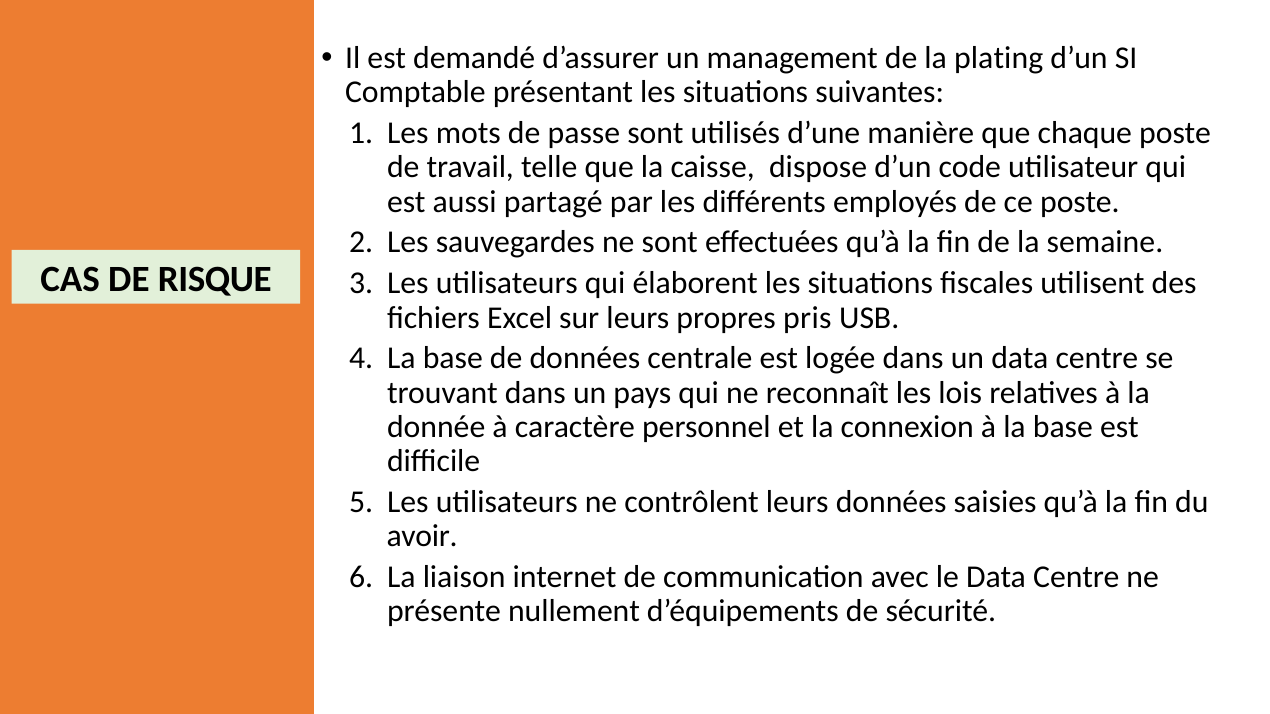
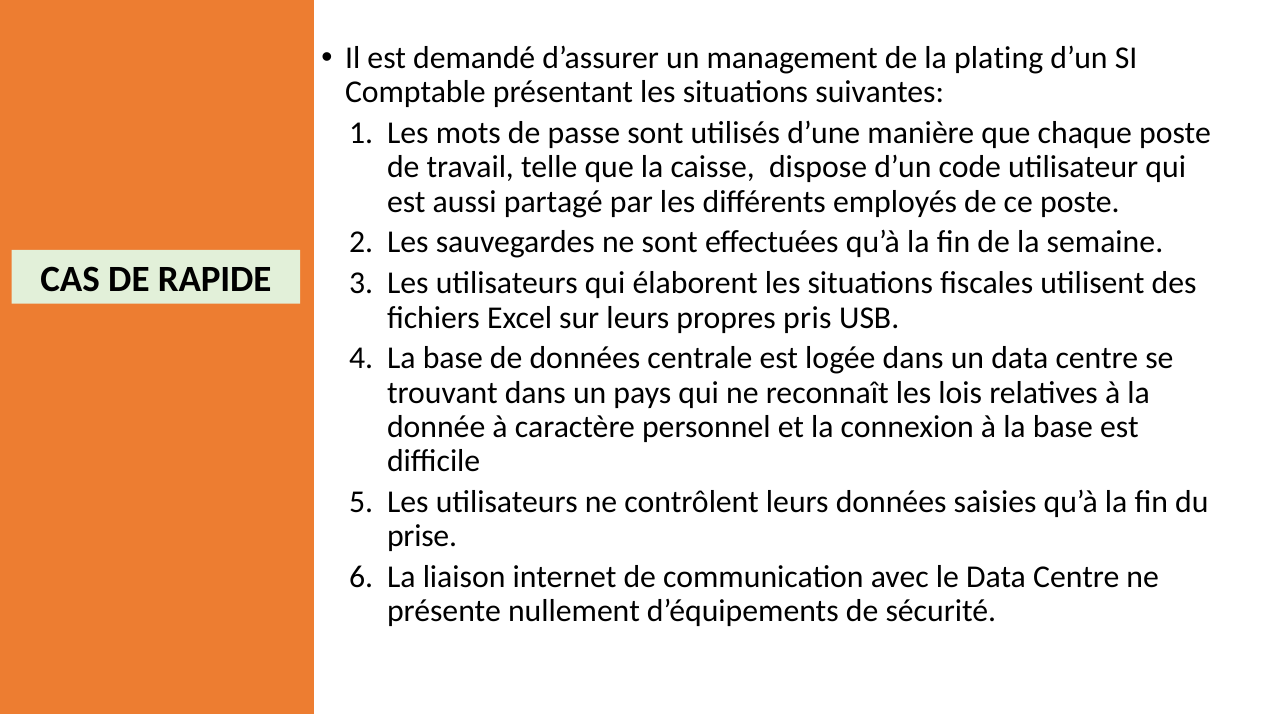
RISQUE: RISQUE -> RAPIDE
avoir: avoir -> prise
